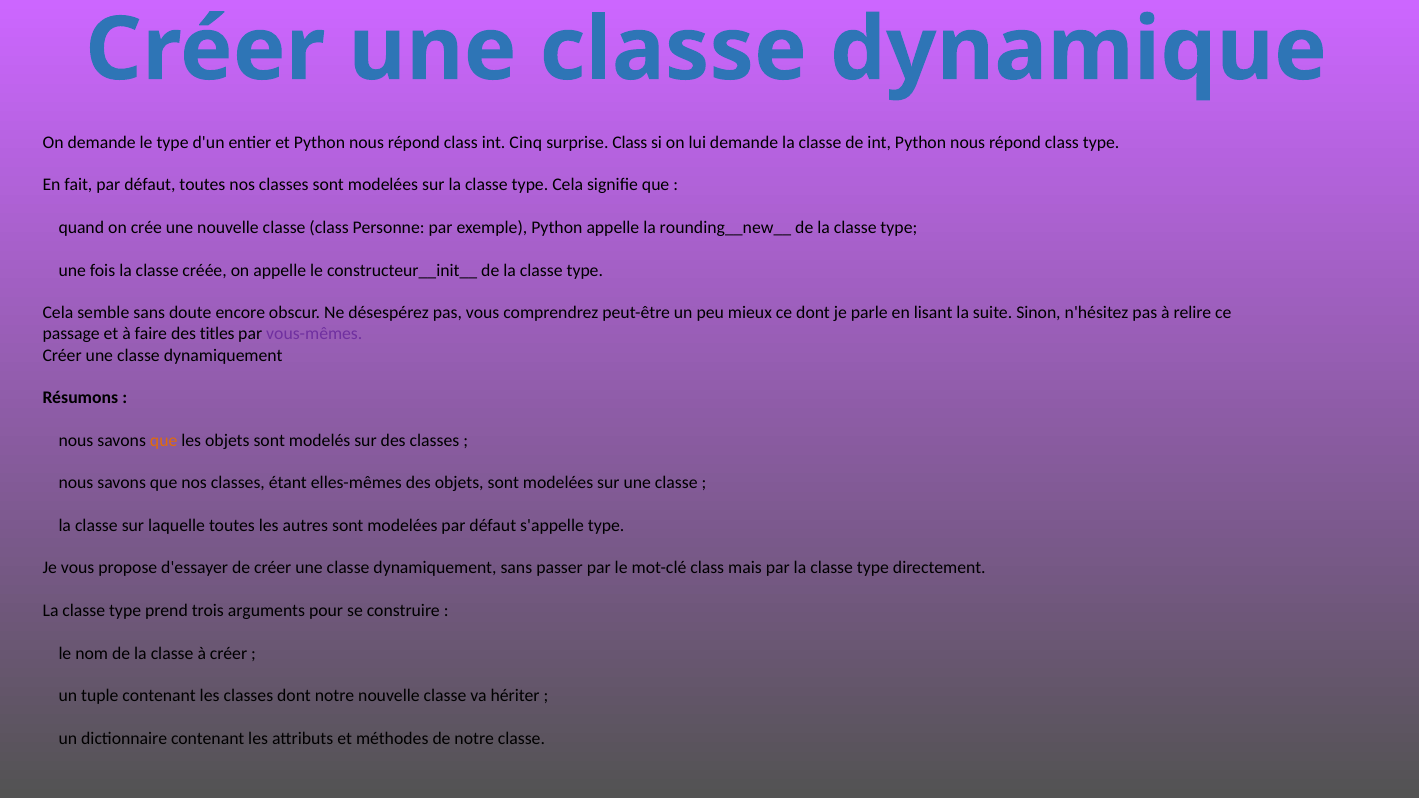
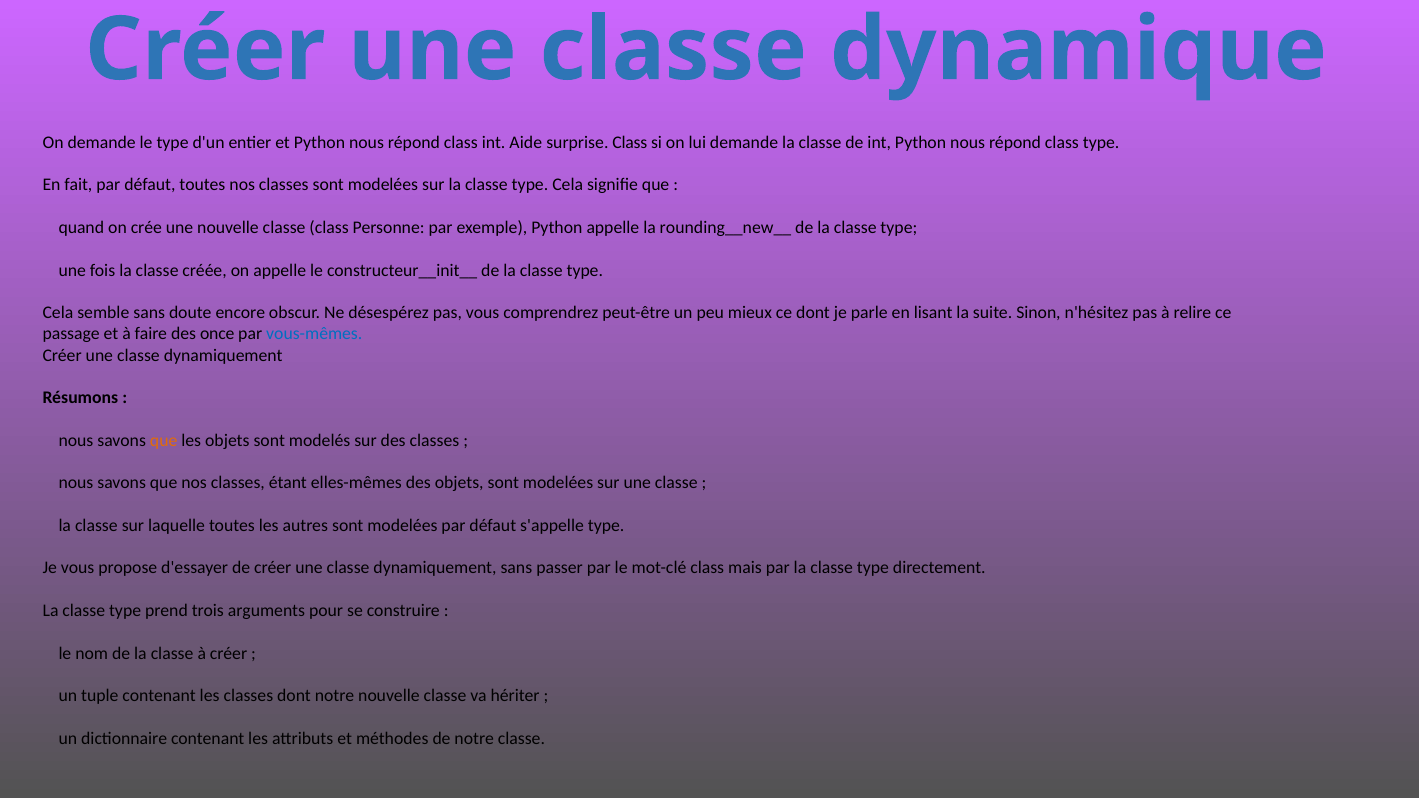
Cinq: Cinq -> Aide
titles: titles -> once
vous-mêmes colour: purple -> blue
